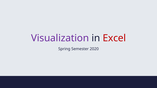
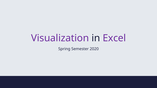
Excel colour: red -> purple
